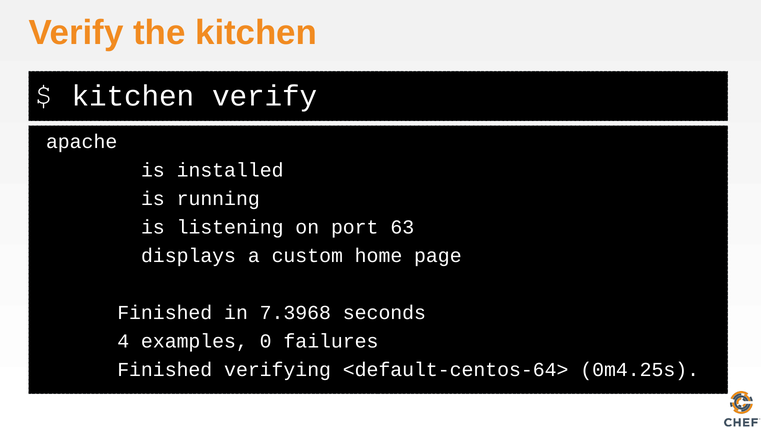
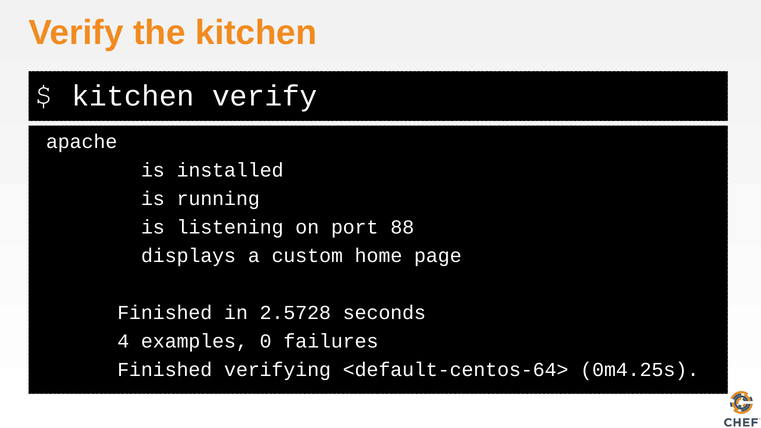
63: 63 -> 88
7.3968: 7.3968 -> 2.5728
